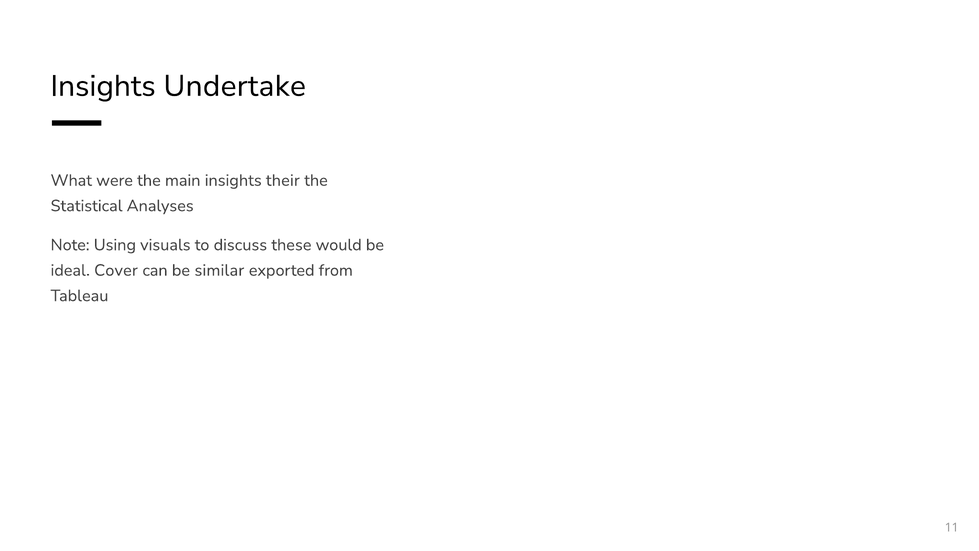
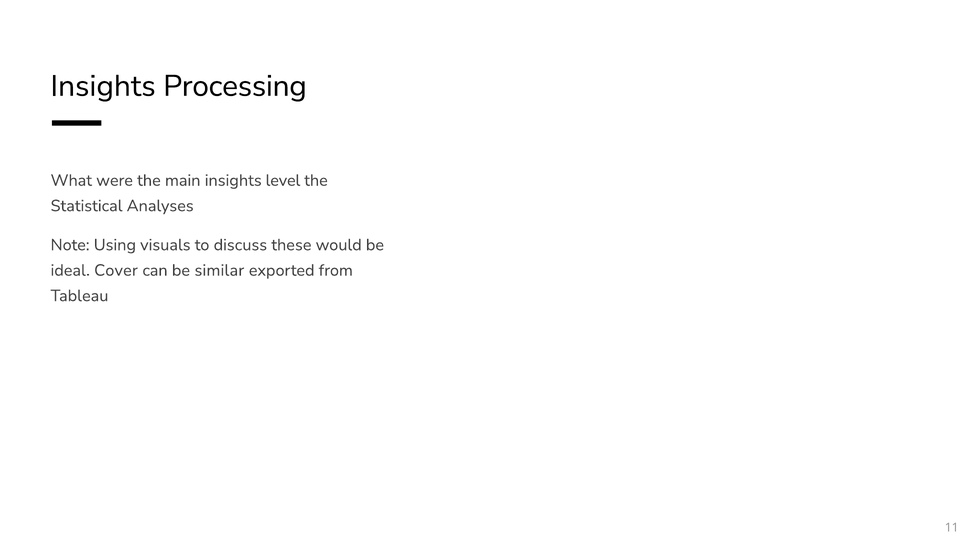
Undertake: Undertake -> Processing
their: their -> level
